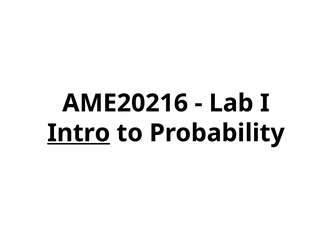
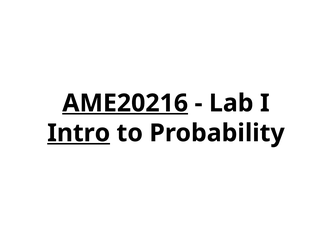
AME20216 underline: none -> present
